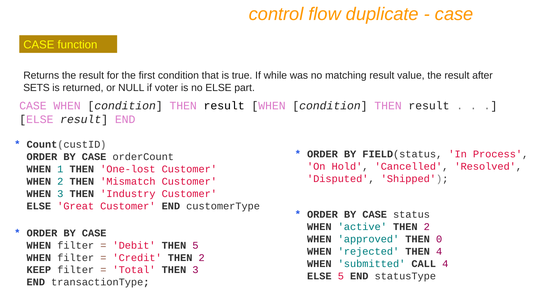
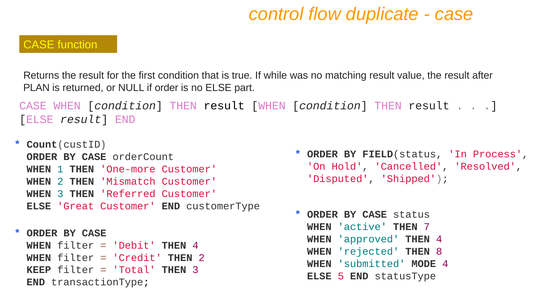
SETS: SETS -> PLAN
if voter: voter -> order
One-lost: One-lost -> One-more
Industry: Industry -> Referred
active THEN 2: 2 -> 7
approved THEN 0: 0 -> 4
Debit THEN 5: 5 -> 4
THEN 4: 4 -> 8
CALL: CALL -> MODE
